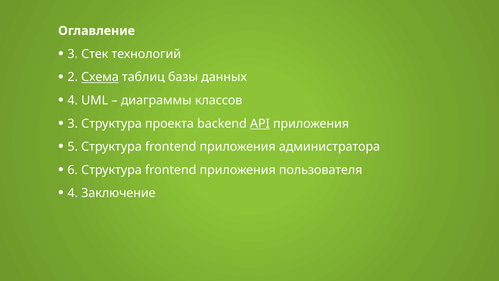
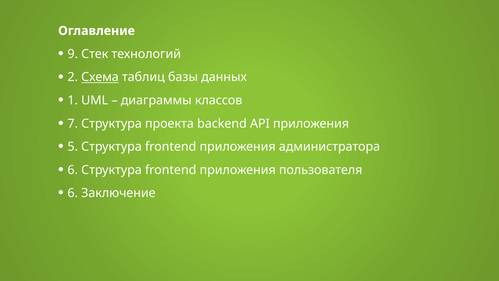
3 at (73, 54): 3 -> 9
4 at (73, 100): 4 -> 1
3 at (73, 123): 3 -> 7
API underline: present -> none
4 at (73, 193): 4 -> 6
